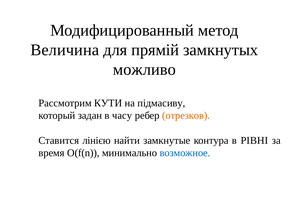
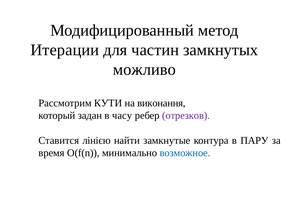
Величина: Величина -> Итерации
прямій: прямій -> частин
підмасиву: підмасиву -> виконання
отрезков colour: orange -> purple
РІВНІ: РІВНІ -> ПАРУ
